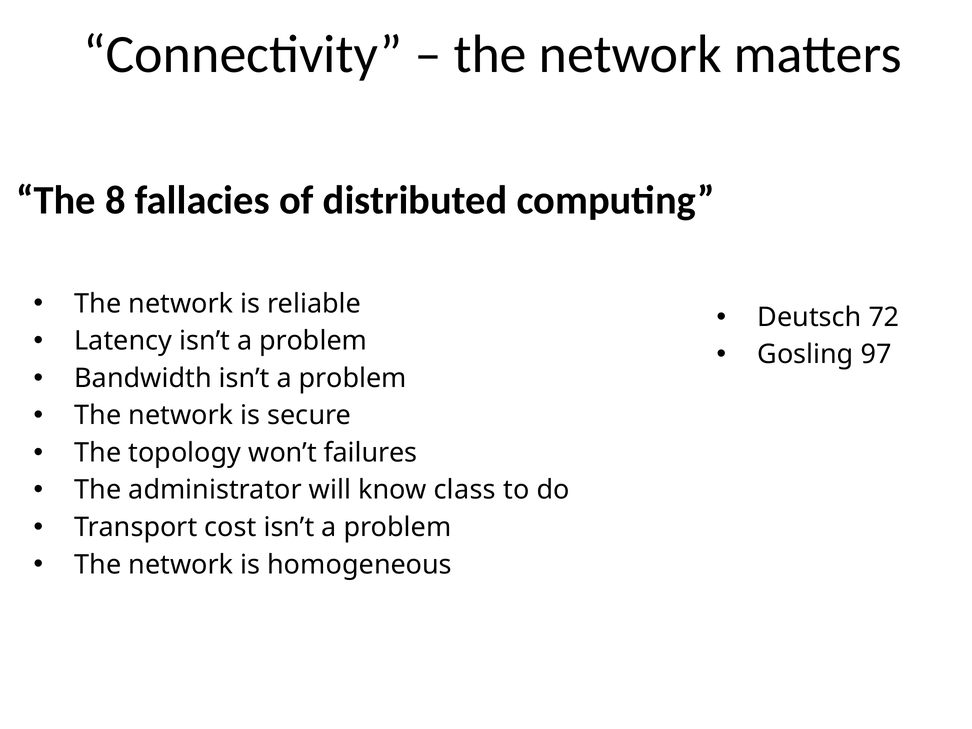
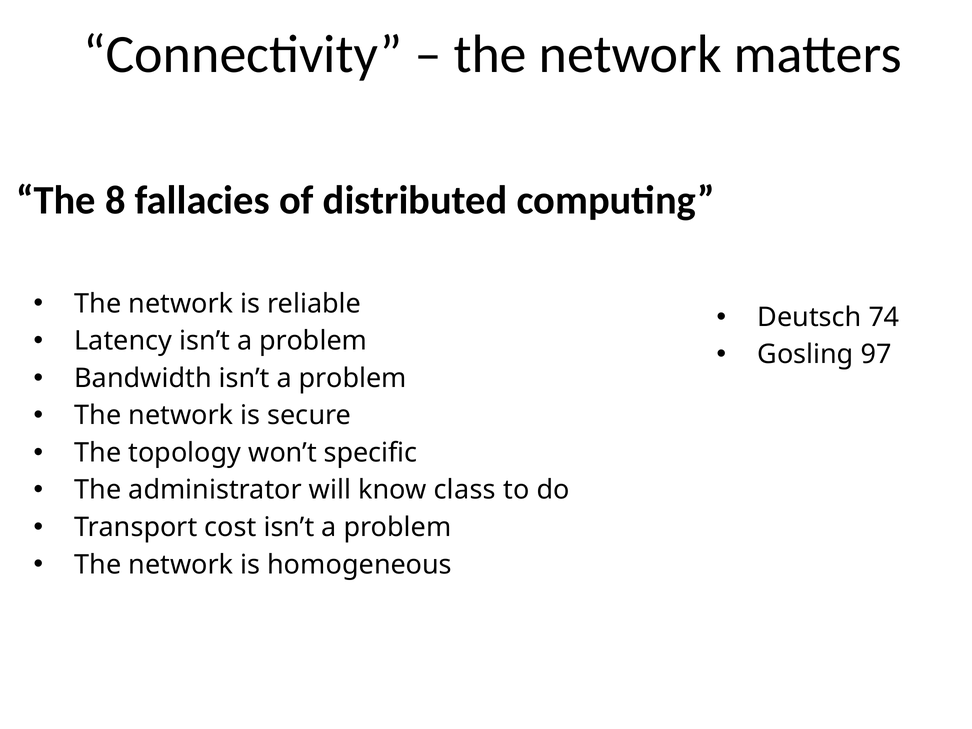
72: 72 -> 74
failures: failures -> specific
